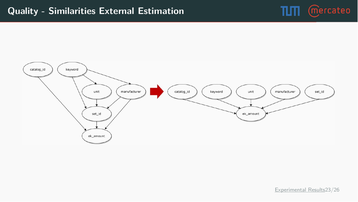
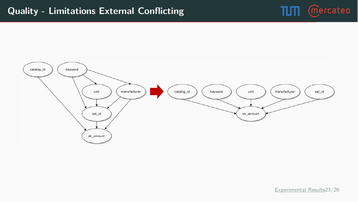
Similarities: Similarities -> Limitations
Estimation: Estimation -> Conflicting
